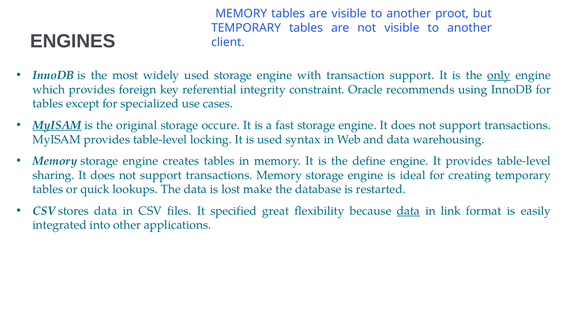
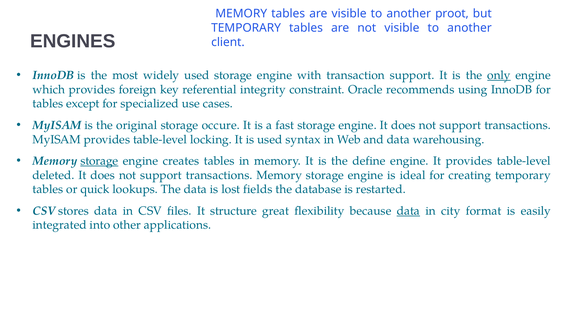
MyISAM at (57, 125) underline: present -> none
storage at (99, 161) underline: none -> present
sharing: sharing -> deleted
make: make -> fields
specified: specified -> structure
link: link -> city
